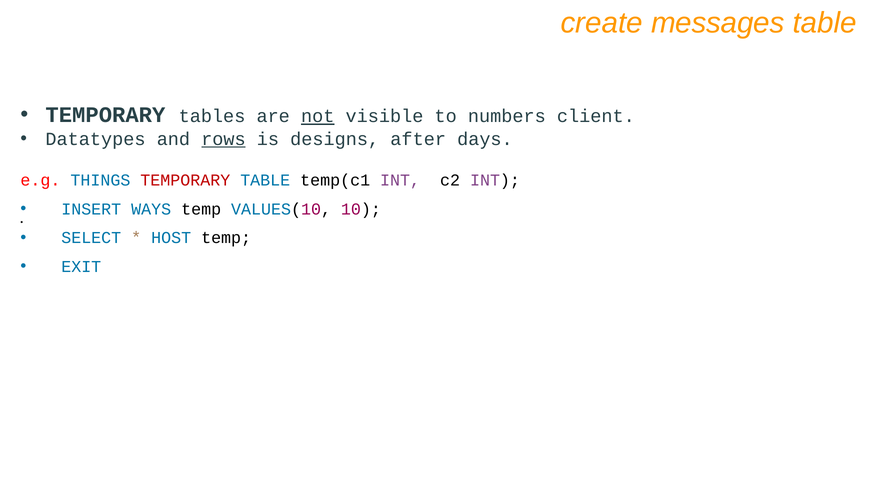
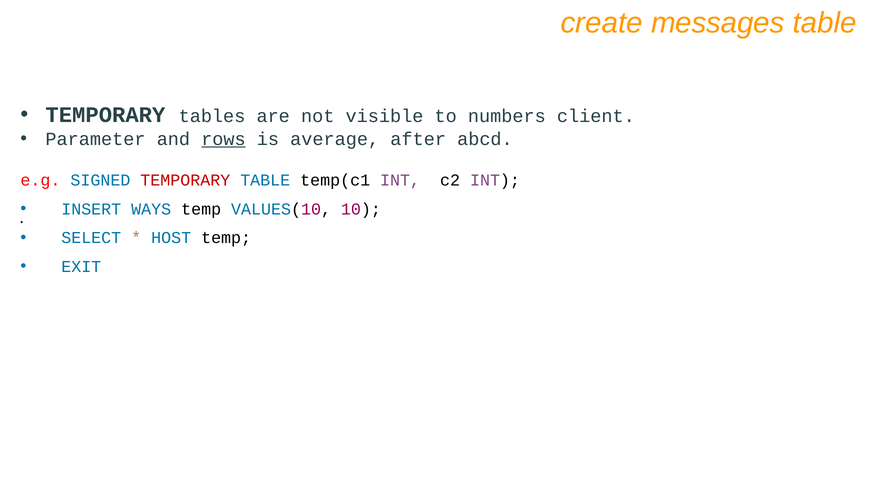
not underline: present -> none
Datatypes: Datatypes -> Parameter
designs: designs -> average
days: days -> abcd
THINGS: THINGS -> SIGNED
